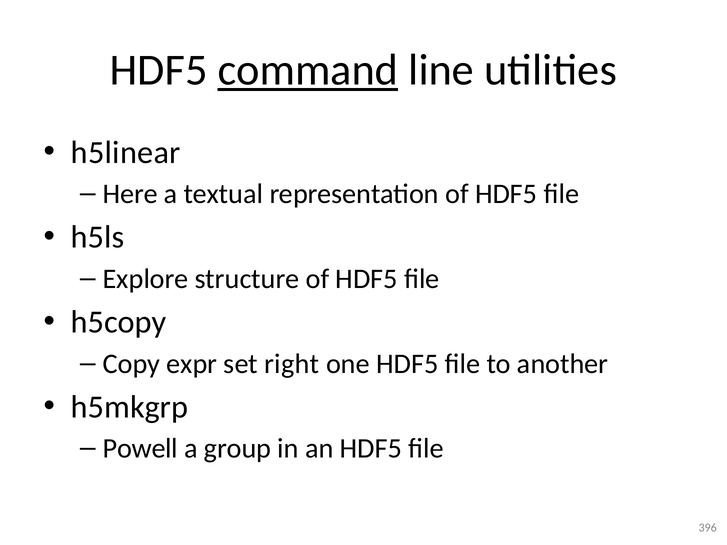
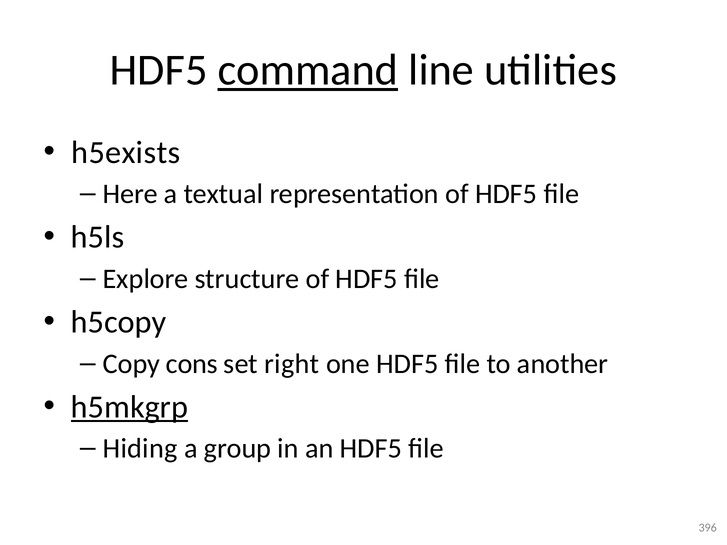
h5linear: h5linear -> h5exists
expr: expr -> cons
h5mkgrp underline: none -> present
Powell: Powell -> Hiding
